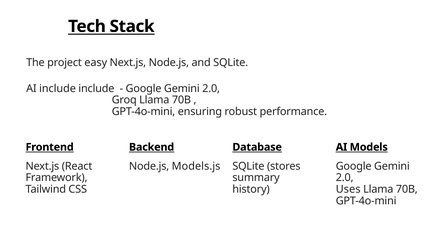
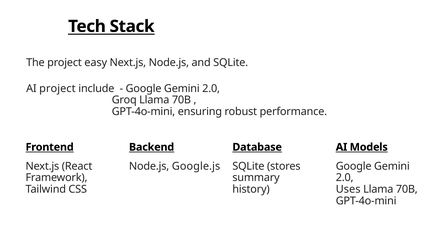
AI include: include -> project
Models.js: Models.js -> Google.js
